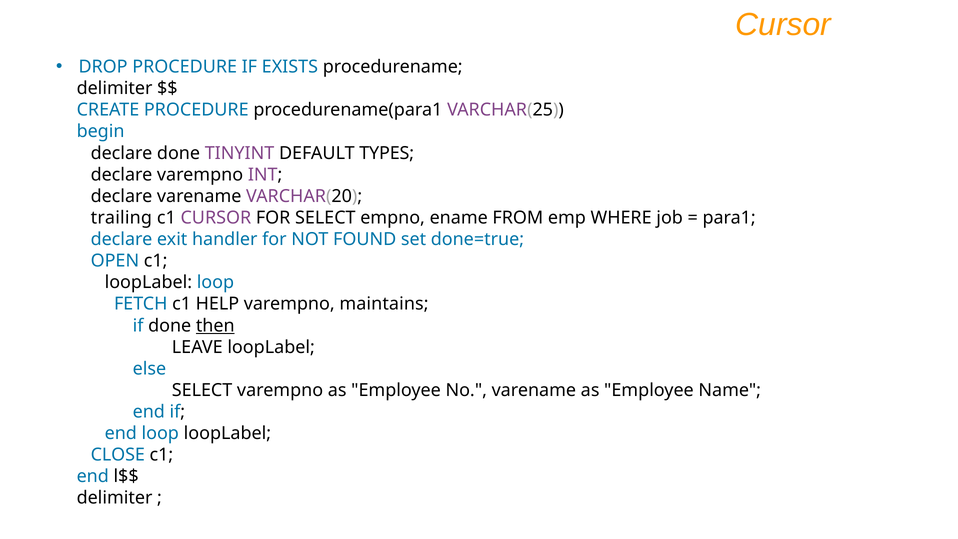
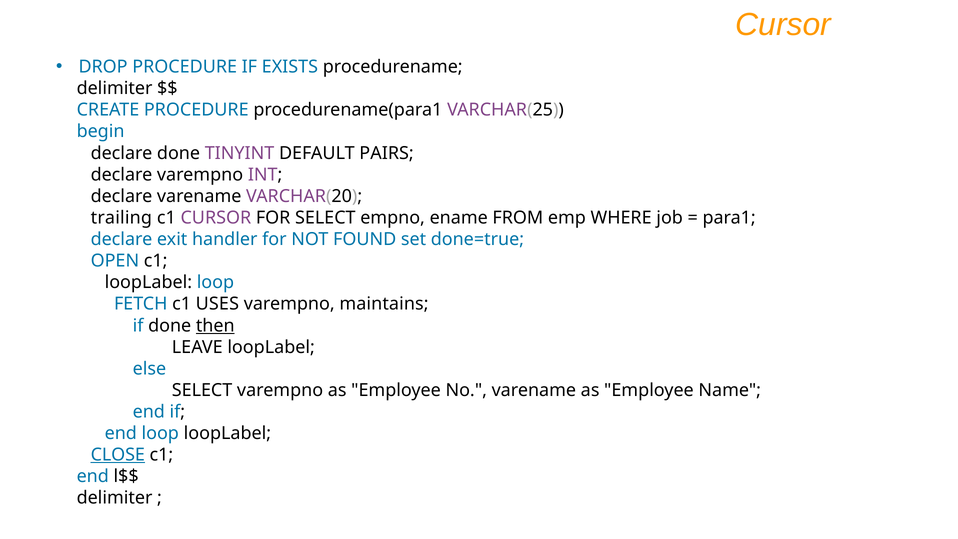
TYPES: TYPES -> PAIRS
HELP: HELP -> USES
CLOSE underline: none -> present
